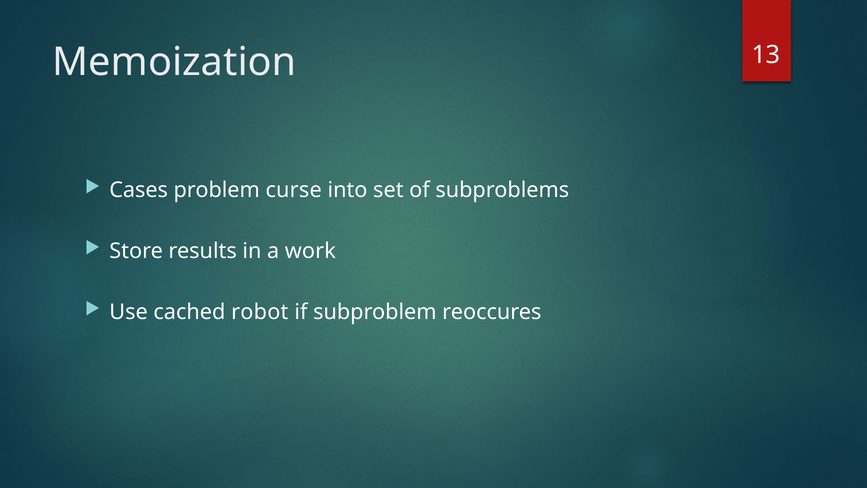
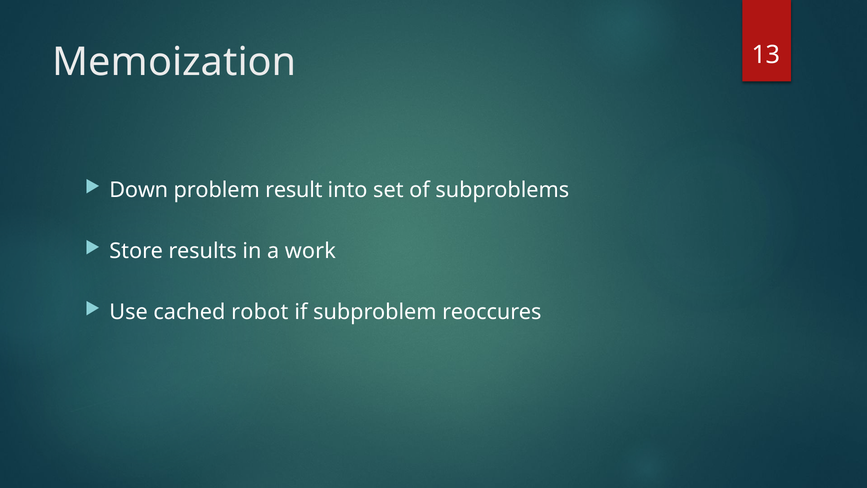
Cases: Cases -> Down
curse: curse -> result
